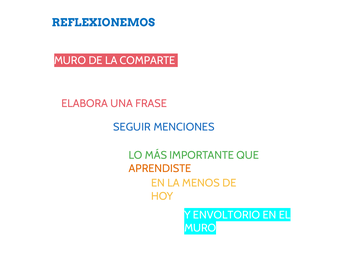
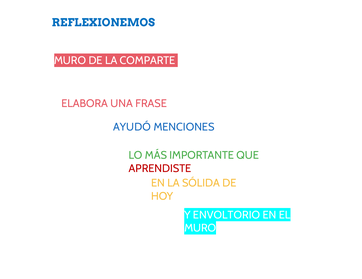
SEGUIR: SEGUIR -> AYUDÓ
APRENDISTE colour: orange -> red
MENOS: MENOS -> SÓLIDA
